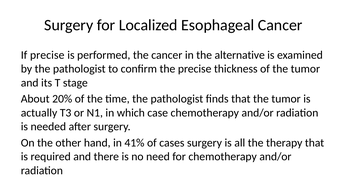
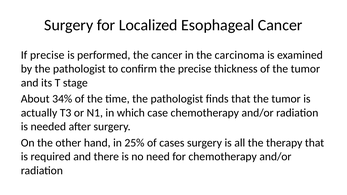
alternative: alternative -> carcinoma
20%: 20% -> 34%
41%: 41% -> 25%
